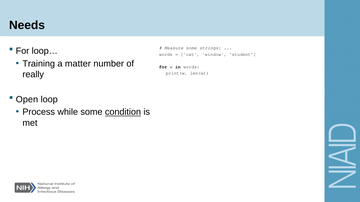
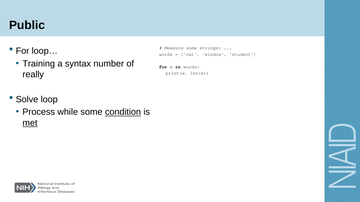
Needs: Needs -> Public
matter: matter -> syntax
Open: Open -> Solve
met underline: none -> present
